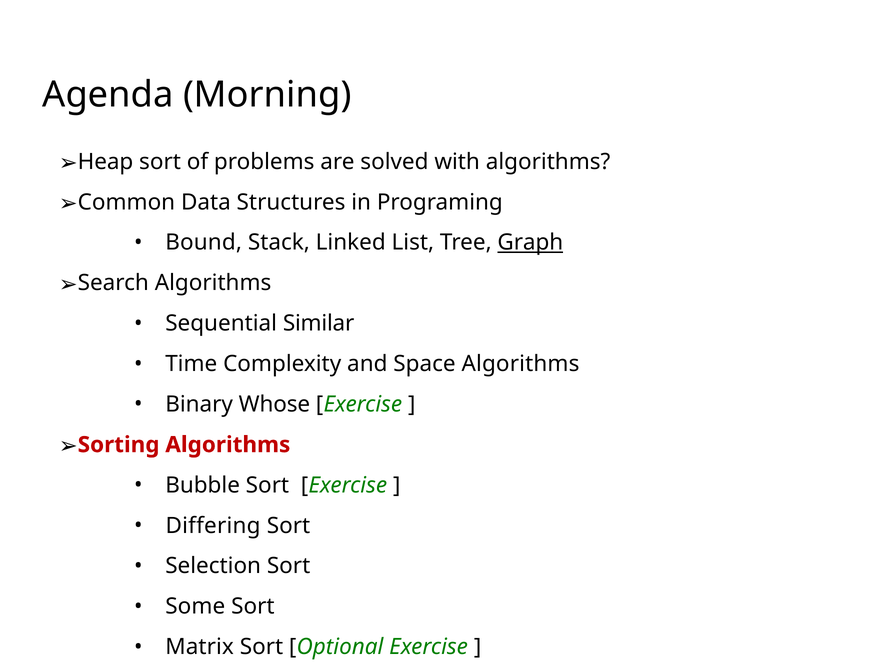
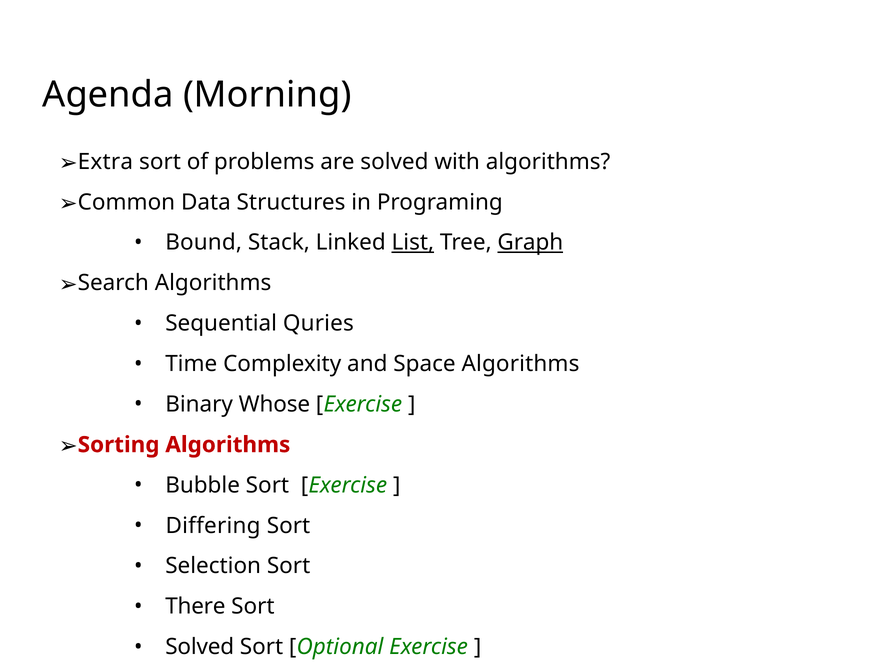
Heap: Heap -> Extra
List underline: none -> present
Similar: Similar -> Quries
Some: Some -> There
Matrix at (200, 647): Matrix -> Solved
